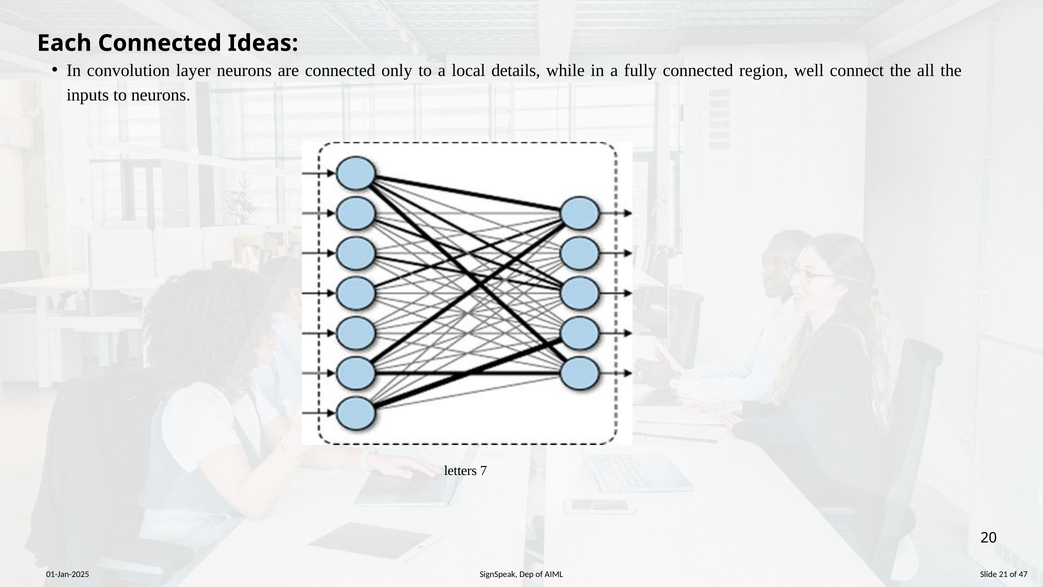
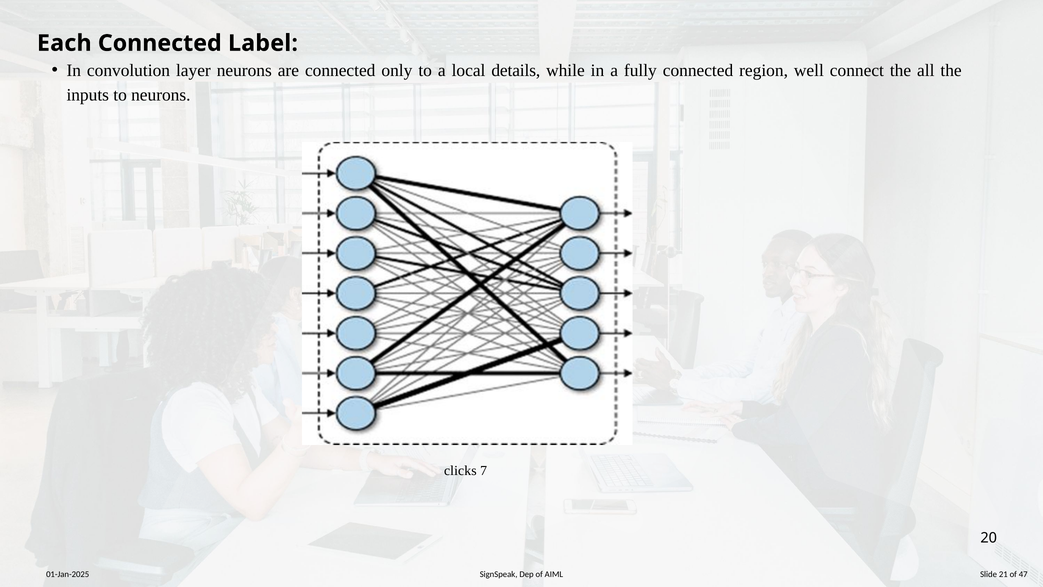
Ideas: Ideas -> Label
letters: letters -> clicks
